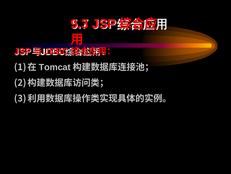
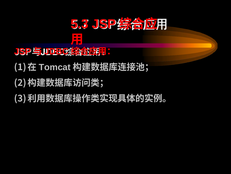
9.3: 9.3 -> 5.3
